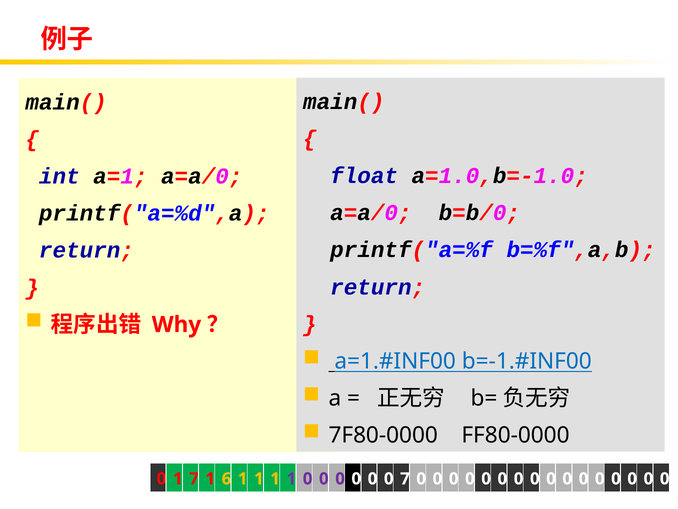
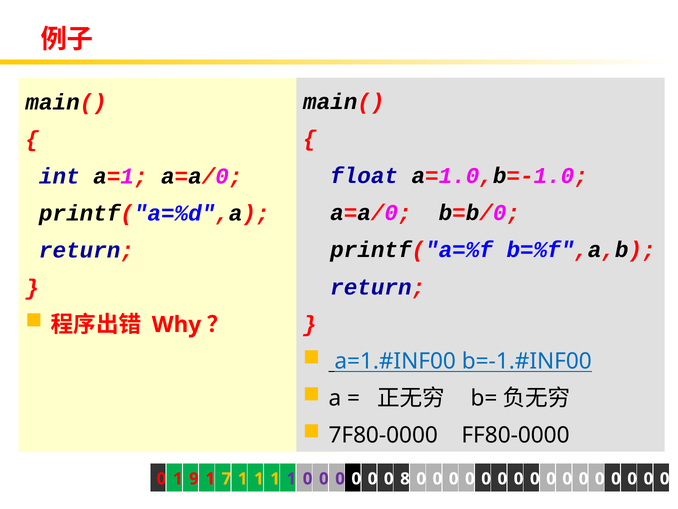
1 7: 7 -> 9
6: 6 -> 7
0 7: 7 -> 8
